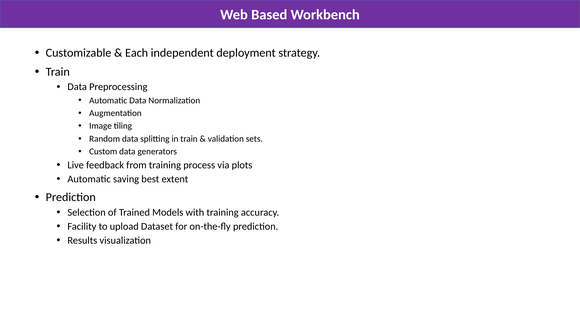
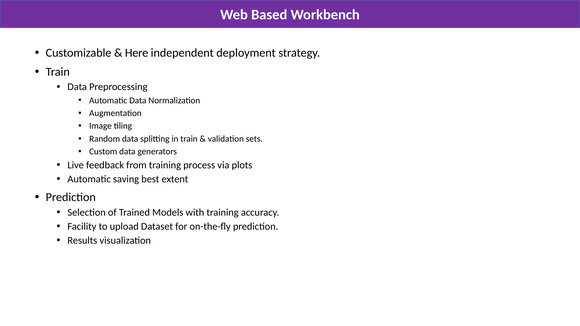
Each: Each -> Here
